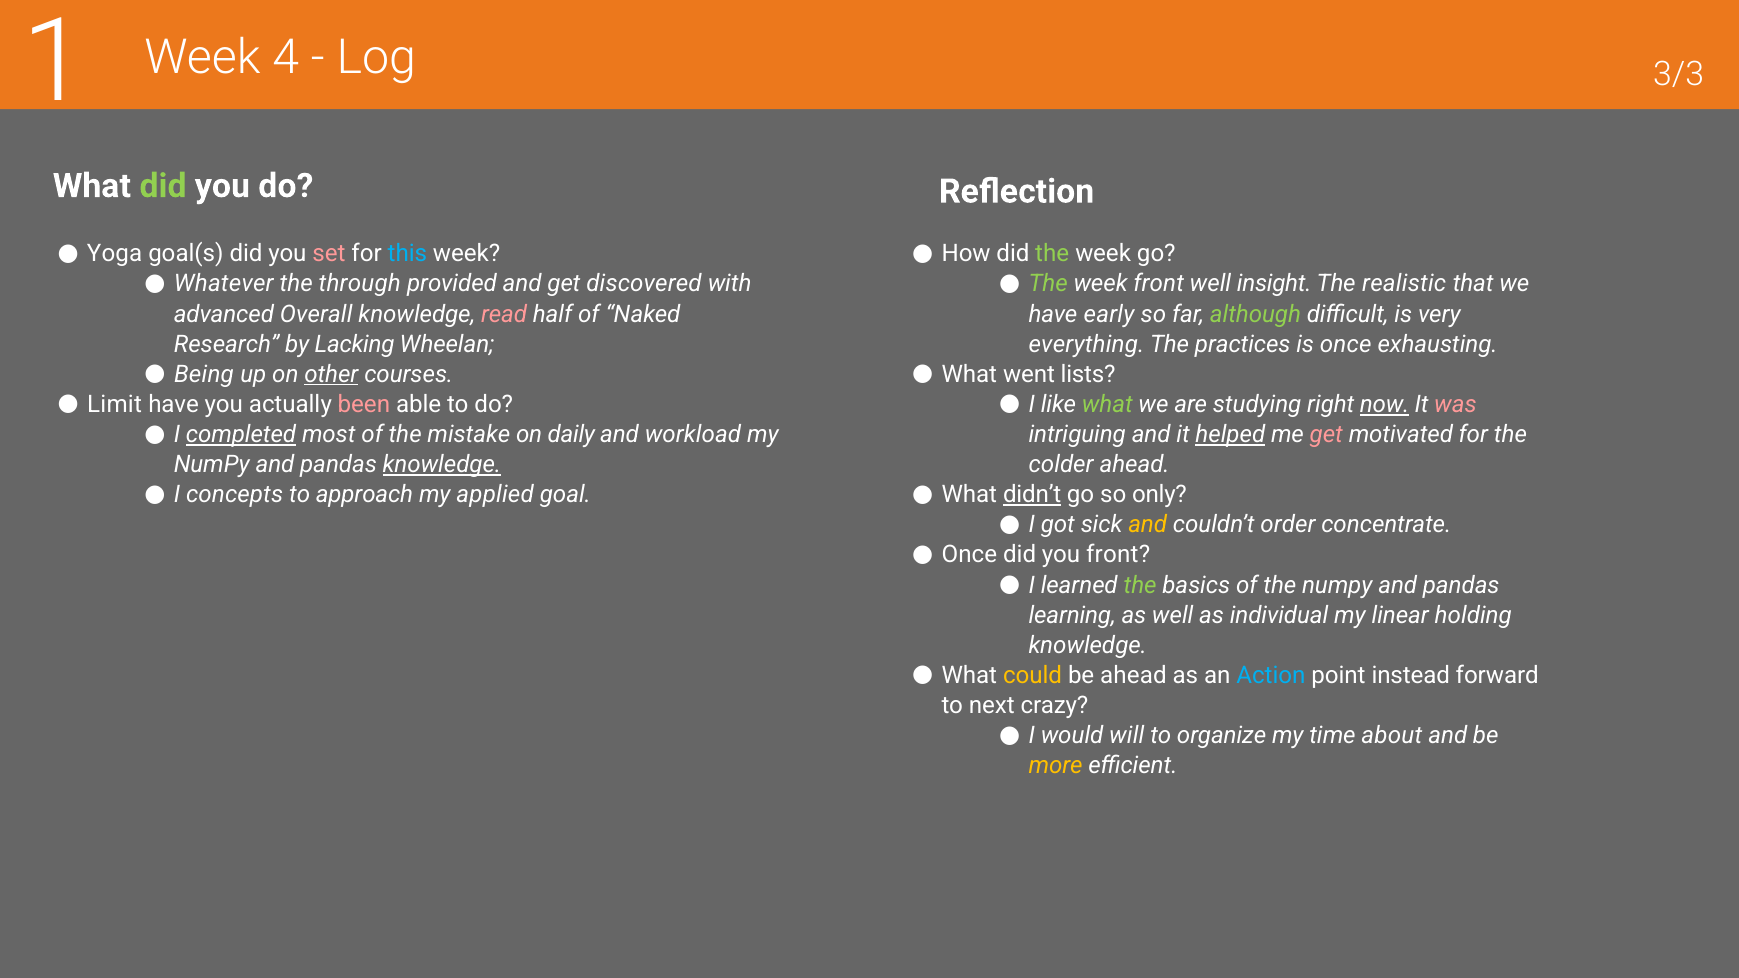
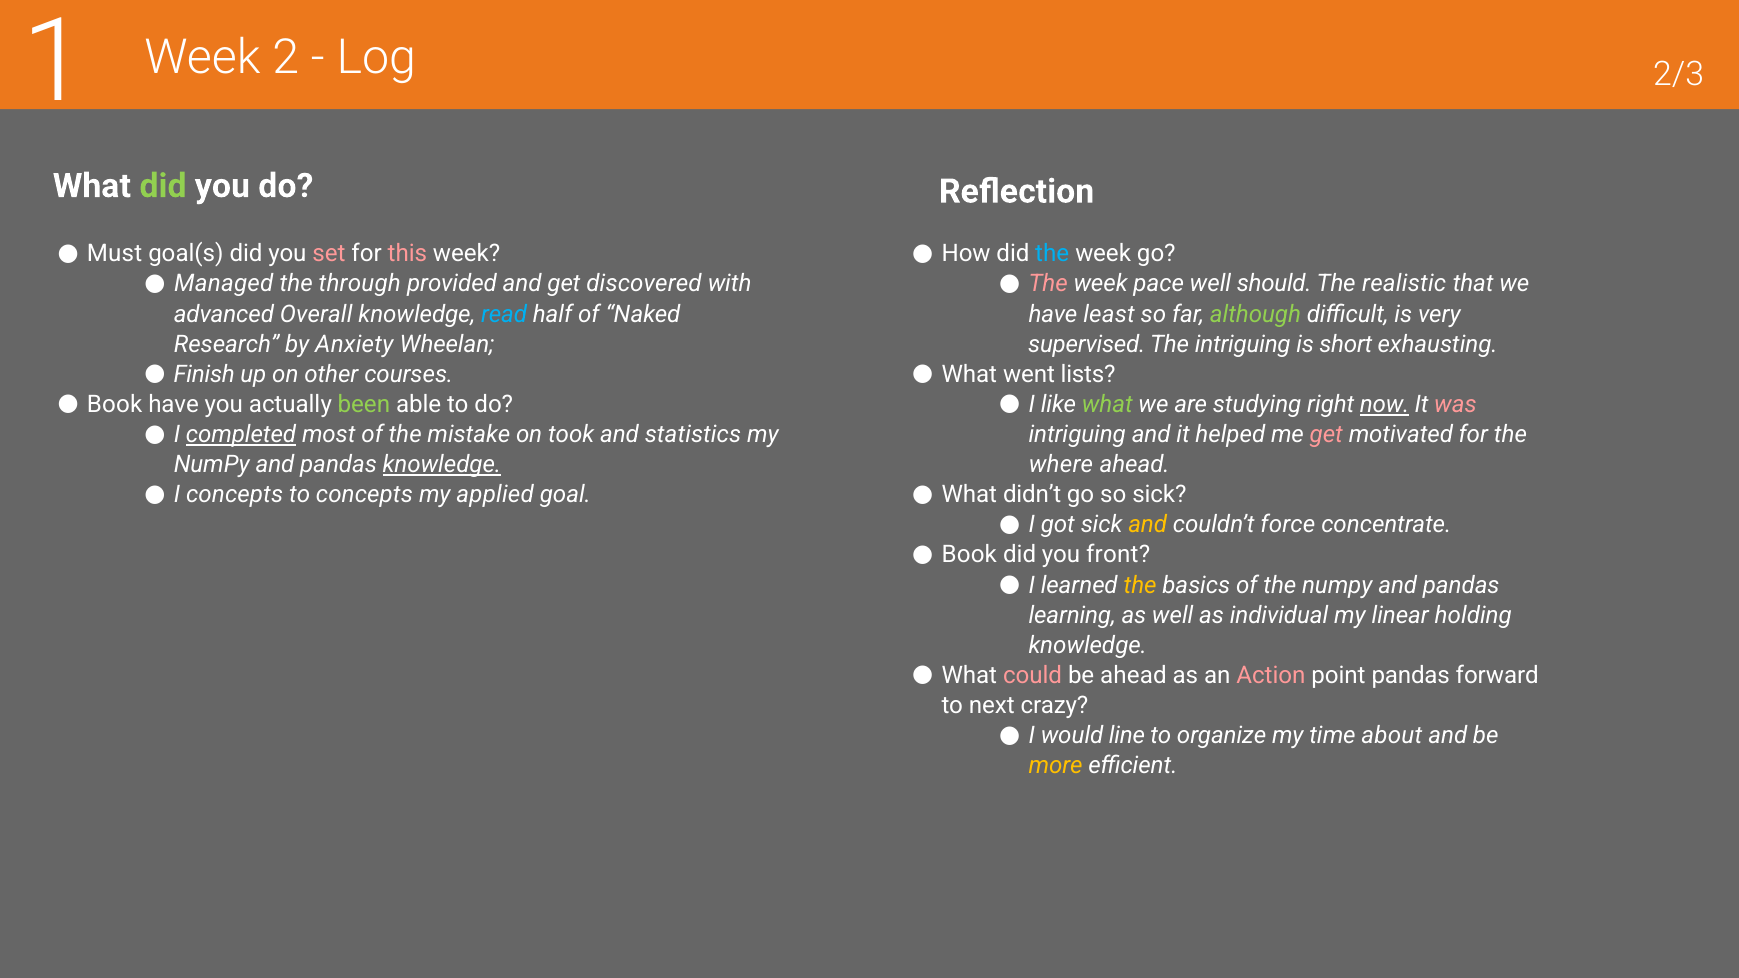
4: 4 -> 2
3/3: 3/3 -> 2/3
Yoga: Yoga -> Must
this colour: light blue -> pink
the at (1052, 254) colour: light green -> light blue
Whatever: Whatever -> Managed
The at (1048, 284) colour: light green -> pink
week front: front -> pace
insight: insight -> should
read colour: pink -> light blue
early: early -> least
Lacking: Lacking -> Anxiety
everything: everything -> supervised
The practices: practices -> intriguing
is once: once -> short
Being: Being -> Finish
other underline: present -> none
Limit at (115, 405): Limit -> Book
been colour: pink -> light green
daily: daily -> took
workload: workload -> statistics
helped underline: present -> none
colder: colder -> where
to approach: approach -> concepts
didn’t underline: present -> none
so only: only -> sick
order: order -> force
Once at (969, 555): Once -> Book
the at (1140, 585) colour: light green -> yellow
could colour: yellow -> pink
Action colour: light blue -> pink
point instead: instead -> pandas
will: will -> line
